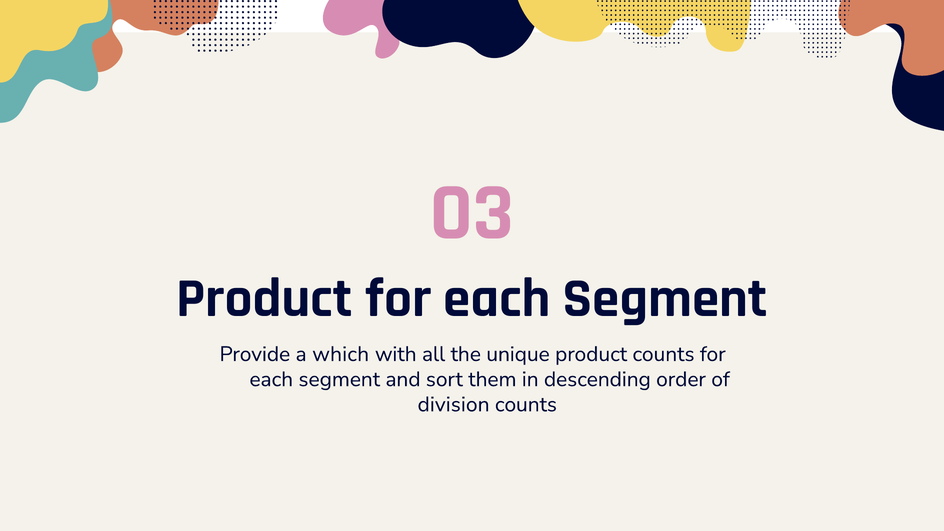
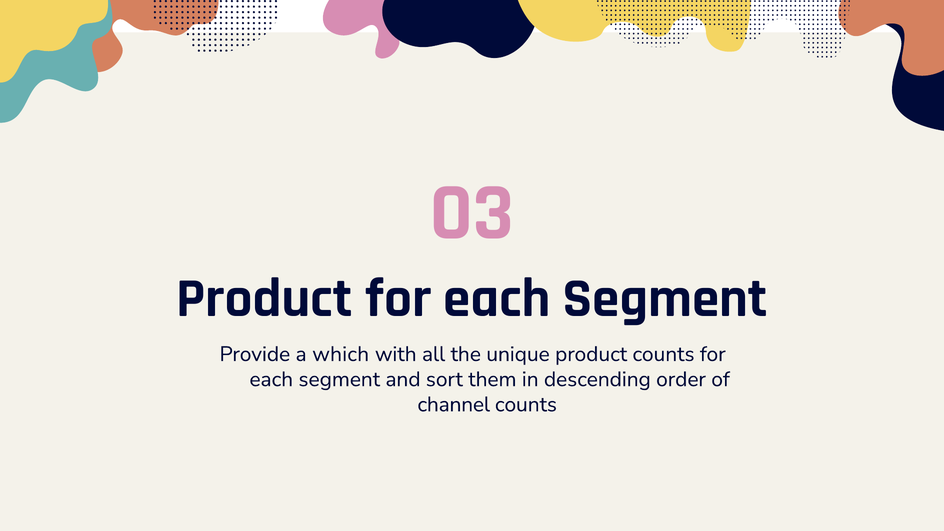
division: division -> channel
